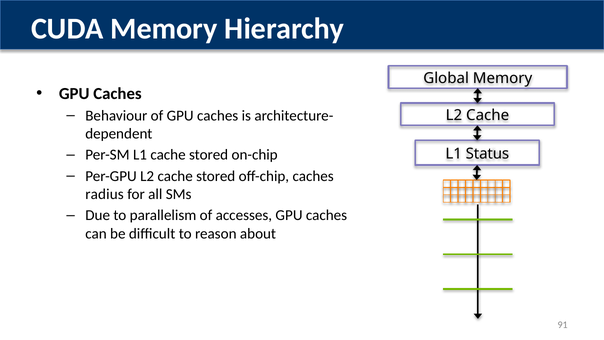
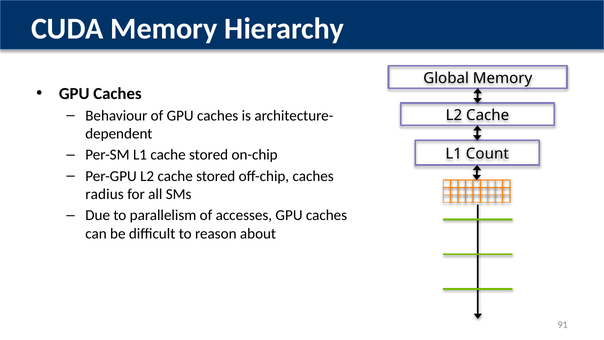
Status: Status -> Count
